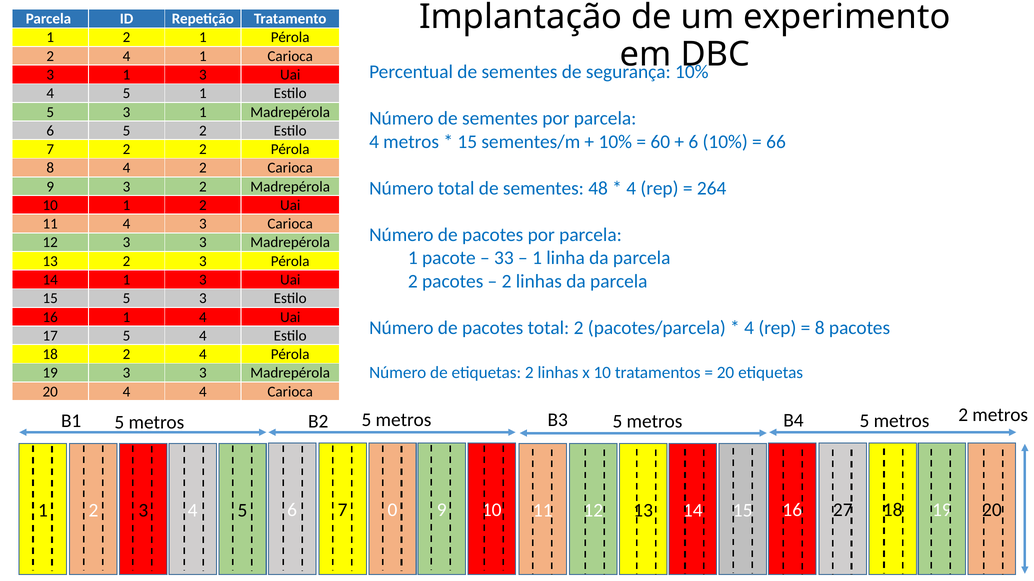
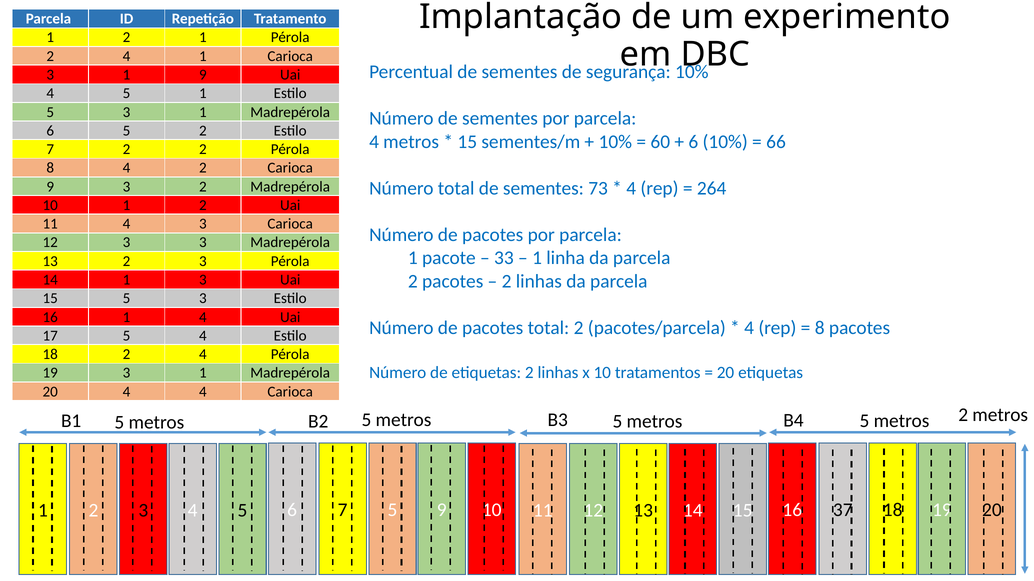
3 1 3: 3 -> 9
48: 48 -> 73
19 3 3: 3 -> 1
27: 27 -> 37
7 0: 0 -> 5
